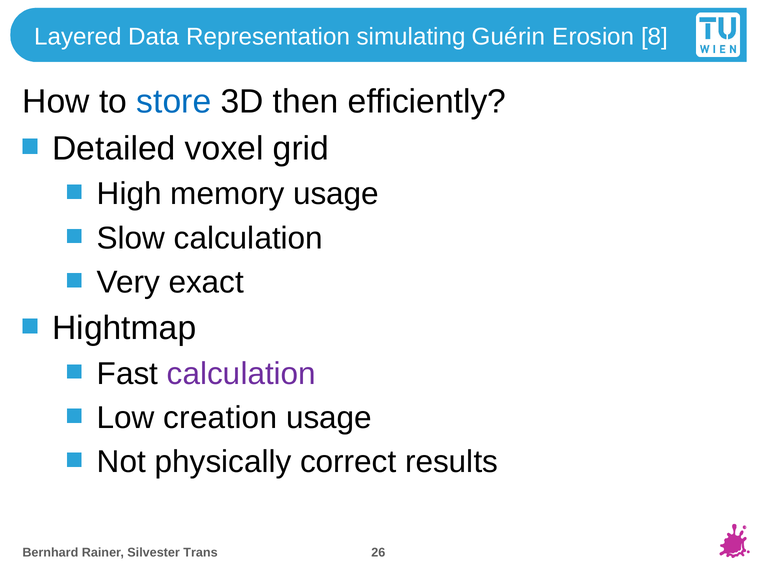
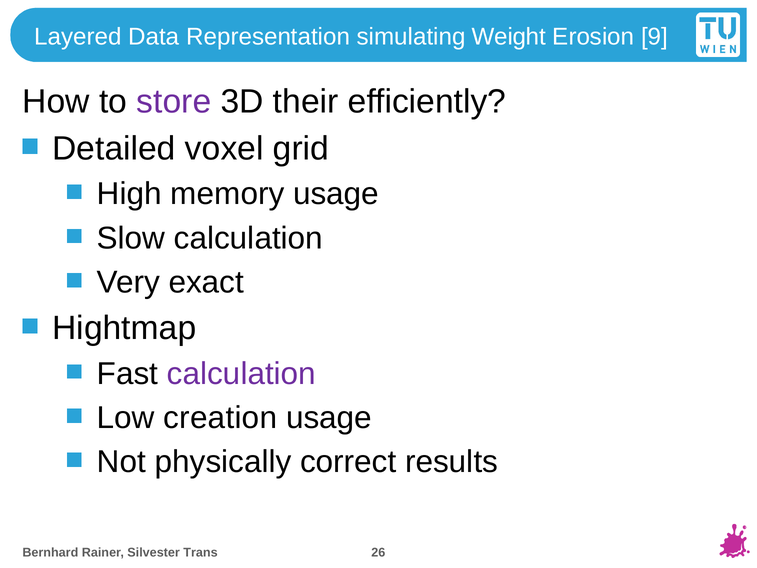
Guérin: Guérin -> Weight
8: 8 -> 9
store colour: blue -> purple
then: then -> their
